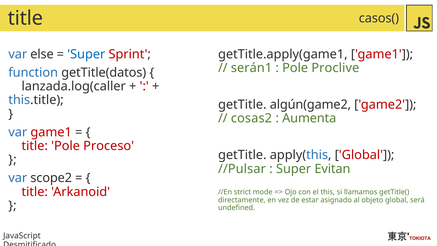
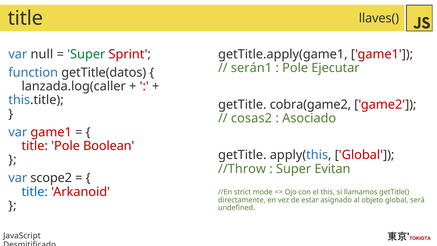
casos(: casos( -> llaves(
else: else -> null
Super at (86, 54) colour: blue -> green
Proclive: Proclive -> Ejecutar
algún(game2: algún(game2 -> cobra(game2
Aumenta: Aumenta -> Asociado
Proceso: Proceso -> Boolean
//Pulsar: //Pulsar -> //Throw
title at (35, 192) colour: red -> blue
